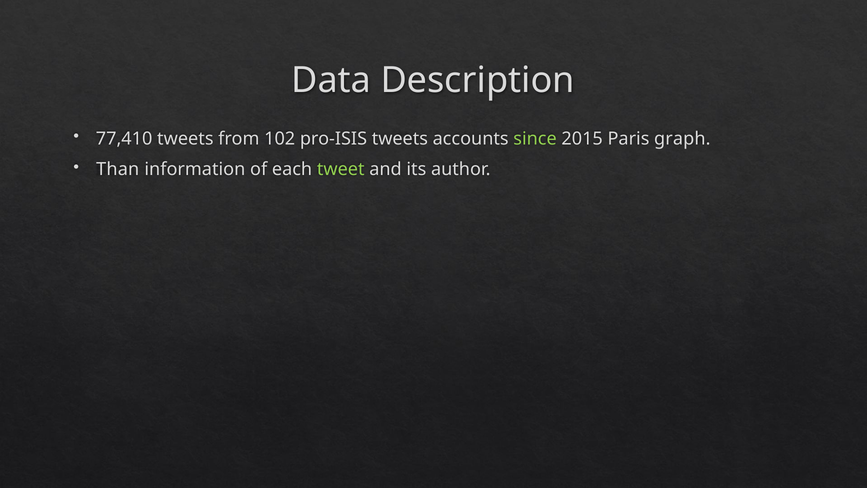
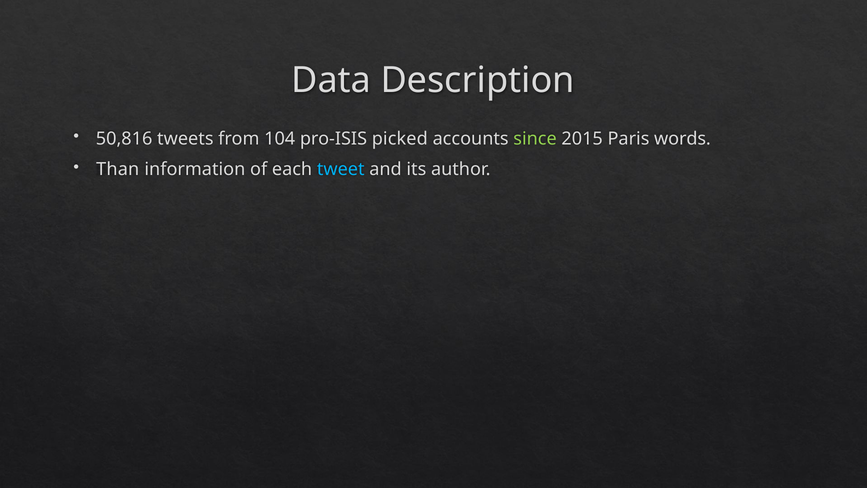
77,410: 77,410 -> 50,816
102: 102 -> 104
pro-ISIS tweets: tweets -> picked
graph: graph -> words
tweet colour: light green -> light blue
